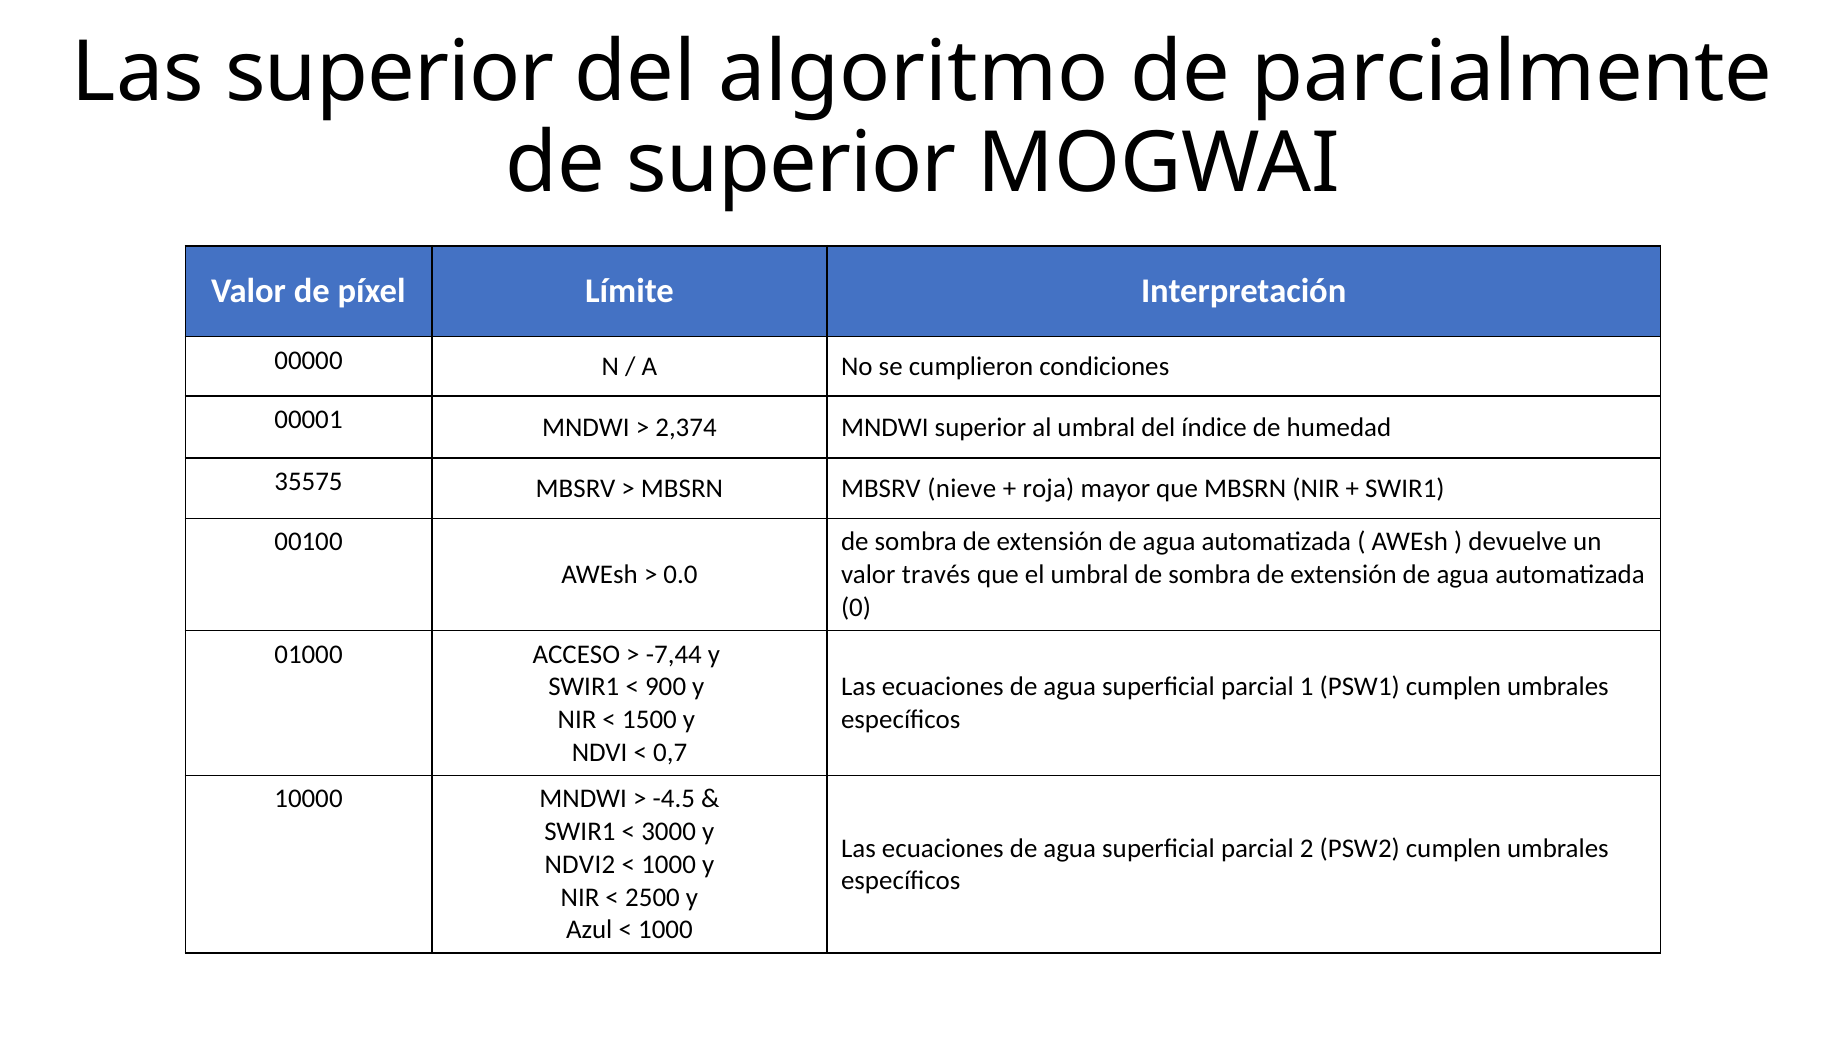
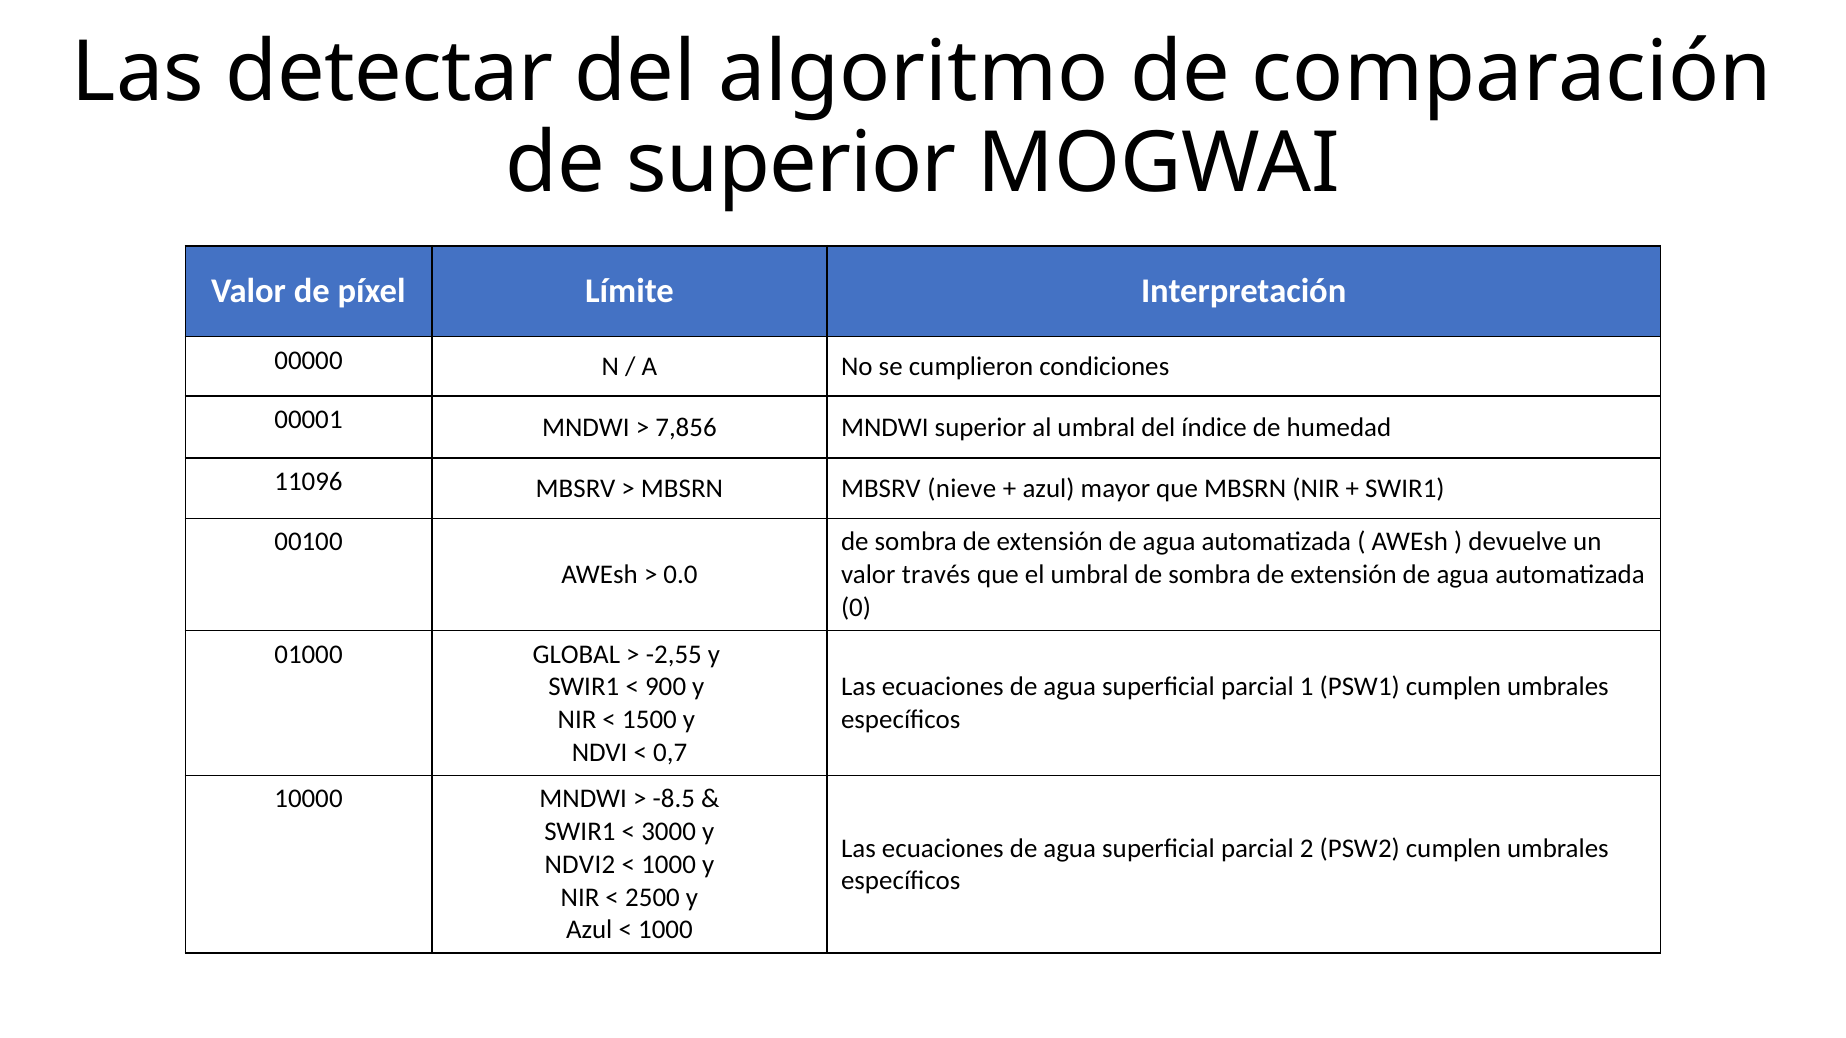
Las superior: superior -> detectar
parcialmente: parcialmente -> comparación
2,374: 2,374 -> 7,856
35575: 35575 -> 11096
roja at (1048, 489): roja -> azul
ACCESO: ACCESO -> GLOBAL
-7,44: -7,44 -> -2,55
-4.5: -4.5 -> -8.5
